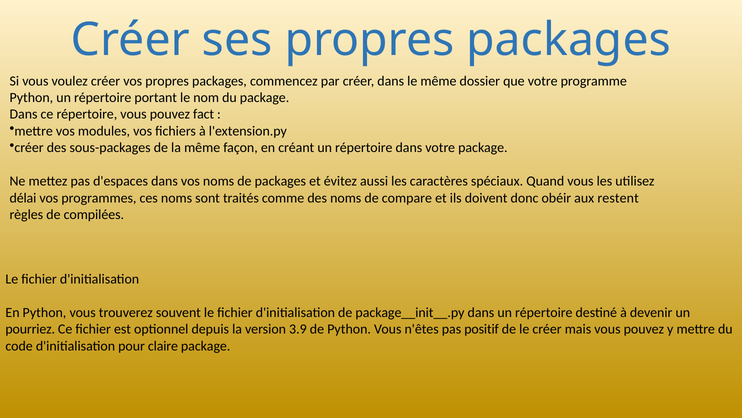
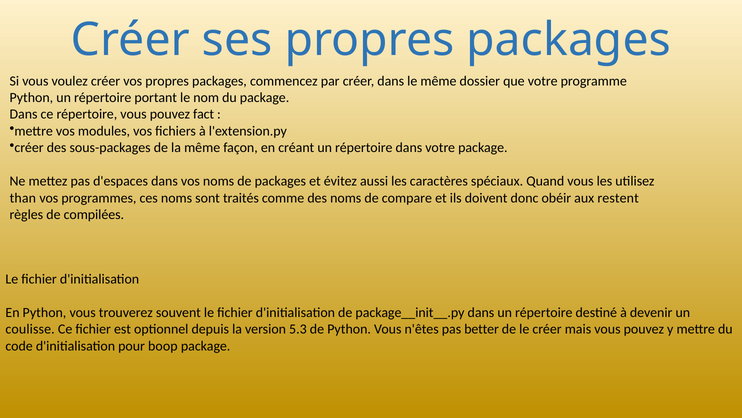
délai: délai -> than
pourriez: pourriez -> coulisse
3.9: 3.9 -> 5.3
positif: positif -> better
claire: claire -> boop
